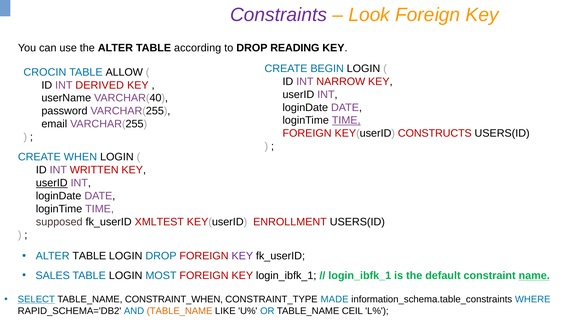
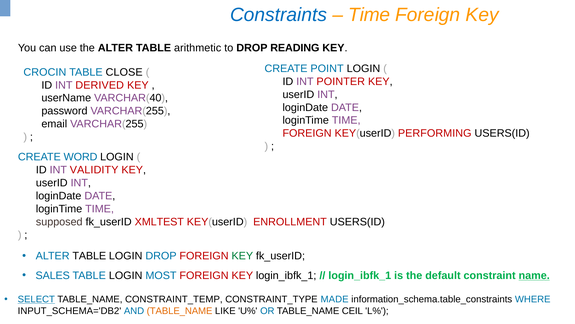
Constraints colour: purple -> blue
Look at (369, 15): Look -> Time
according: according -> arithmetic
BEGIN: BEGIN -> POINT
ALLOW: ALLOW -> CLOSE
NARROW: NARROW -> POINTER
TIME at (346, 120) underline: present -> none
CONSTRUCTS: CONSTRUCTS -> PERFORMING
WHEN: WHEN -> WORD
WRITTEN: WRITTEN -> VALIDITY
userID at (52, 183) underline: present -> none
KEY at (242, 256) colour: purple -> green
CONSTRAINT_WHEN: CONSTRAINT_WHEN -> CONSTRAINT_TEMP
RAPID_SCHEMA='DB2: RAPID_SCHEMA='DB2 -> INPUT_SCHEMA='DB2
